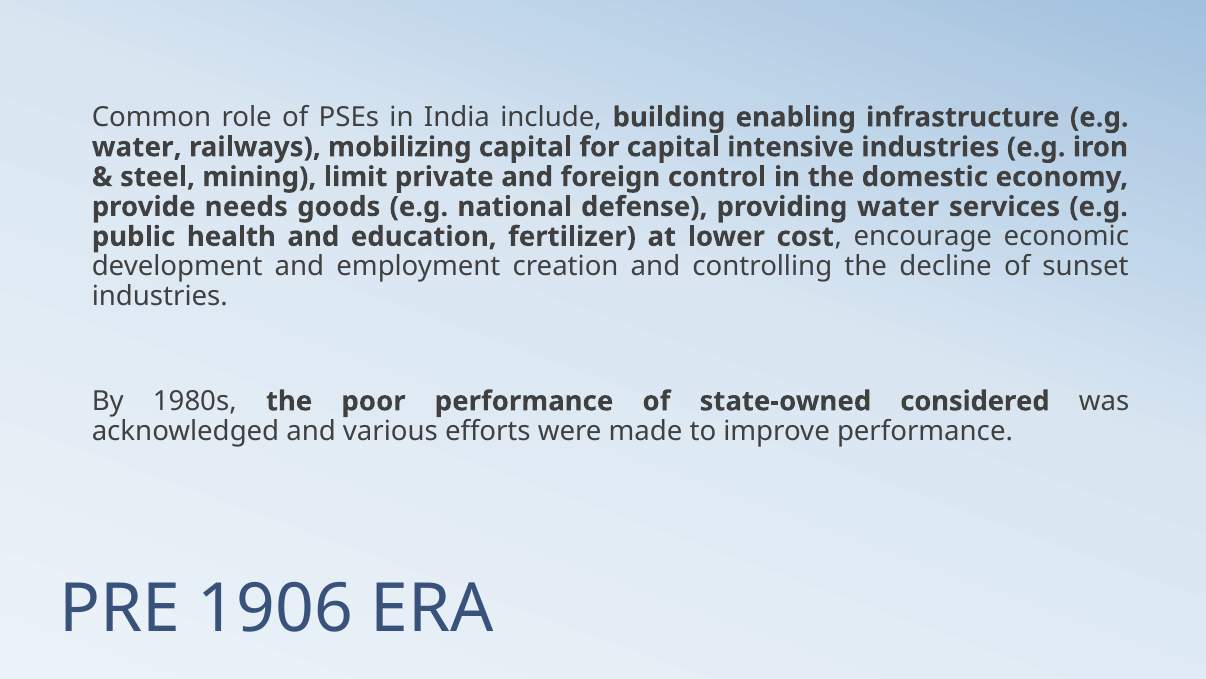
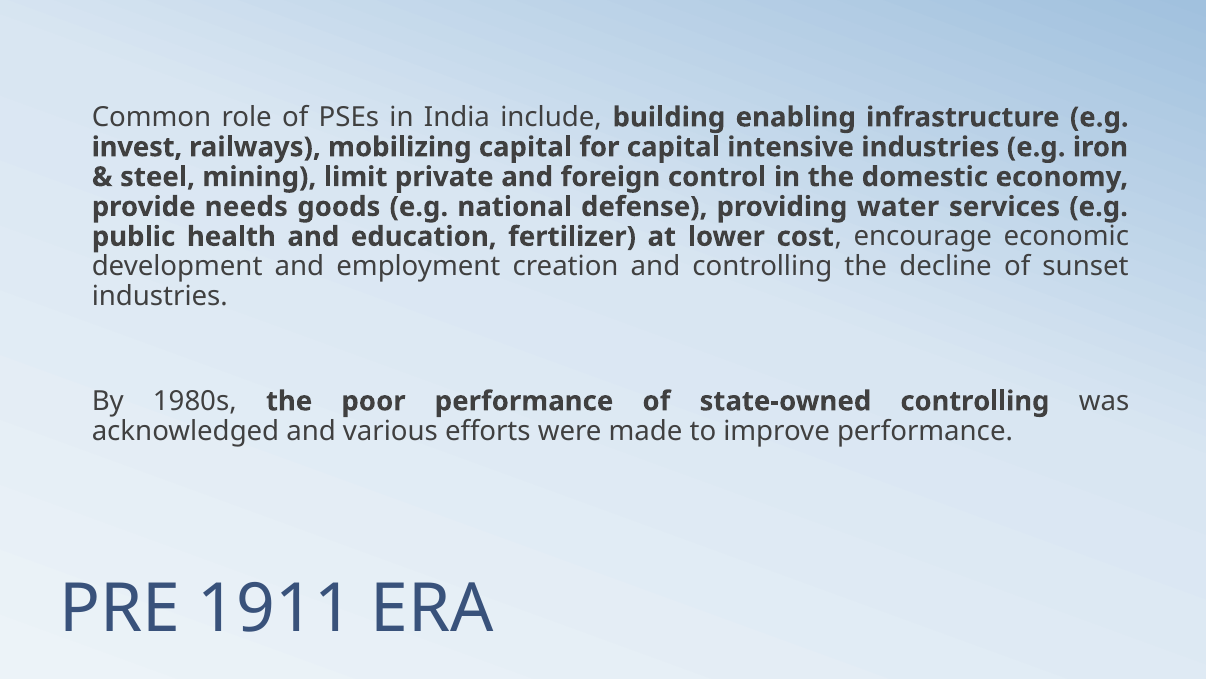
water at (137, 147): water -> invest
state-owned considered: considered -> controlling
1906: 1906 -> 1911
